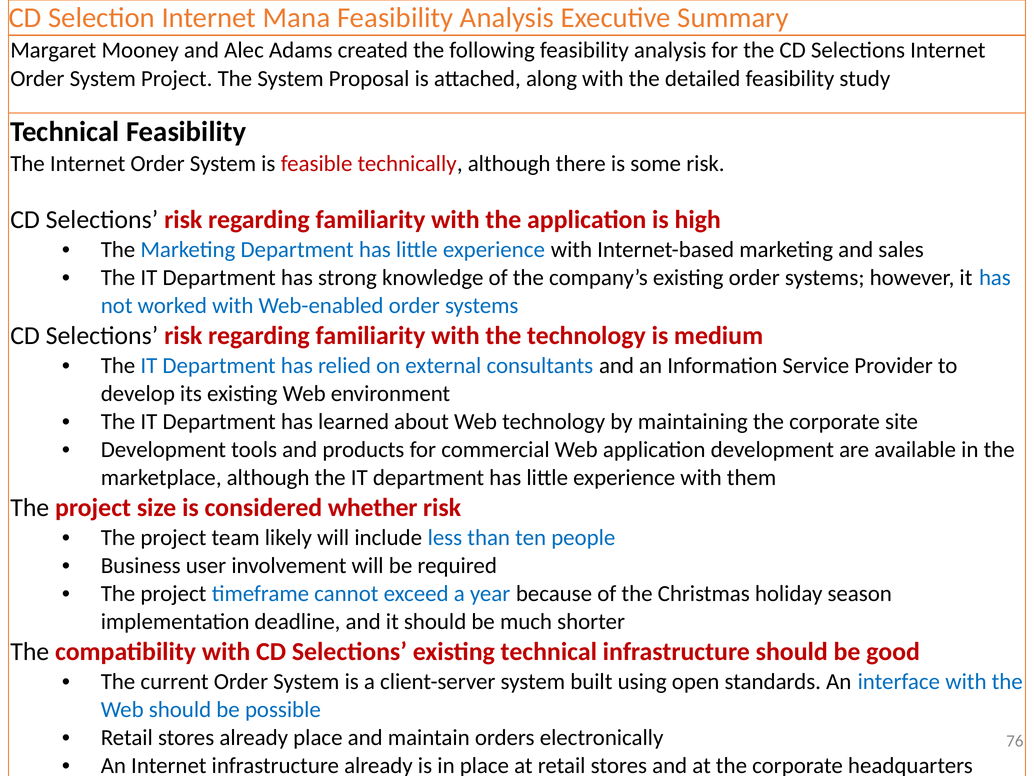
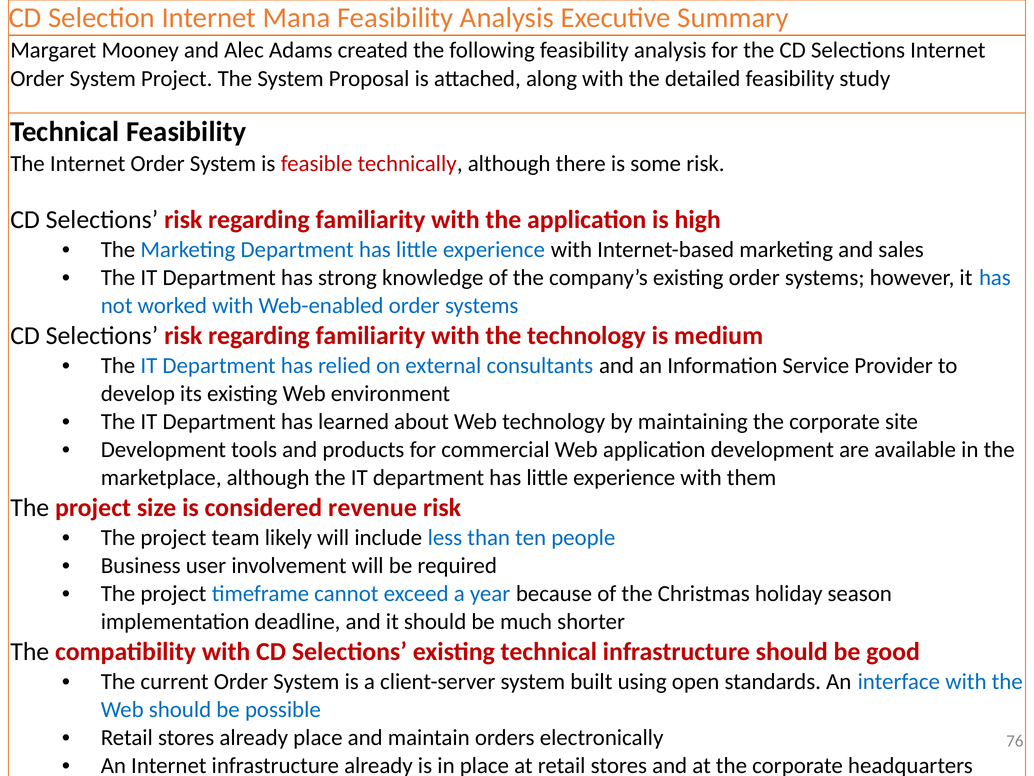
whether: whether -> revenue
